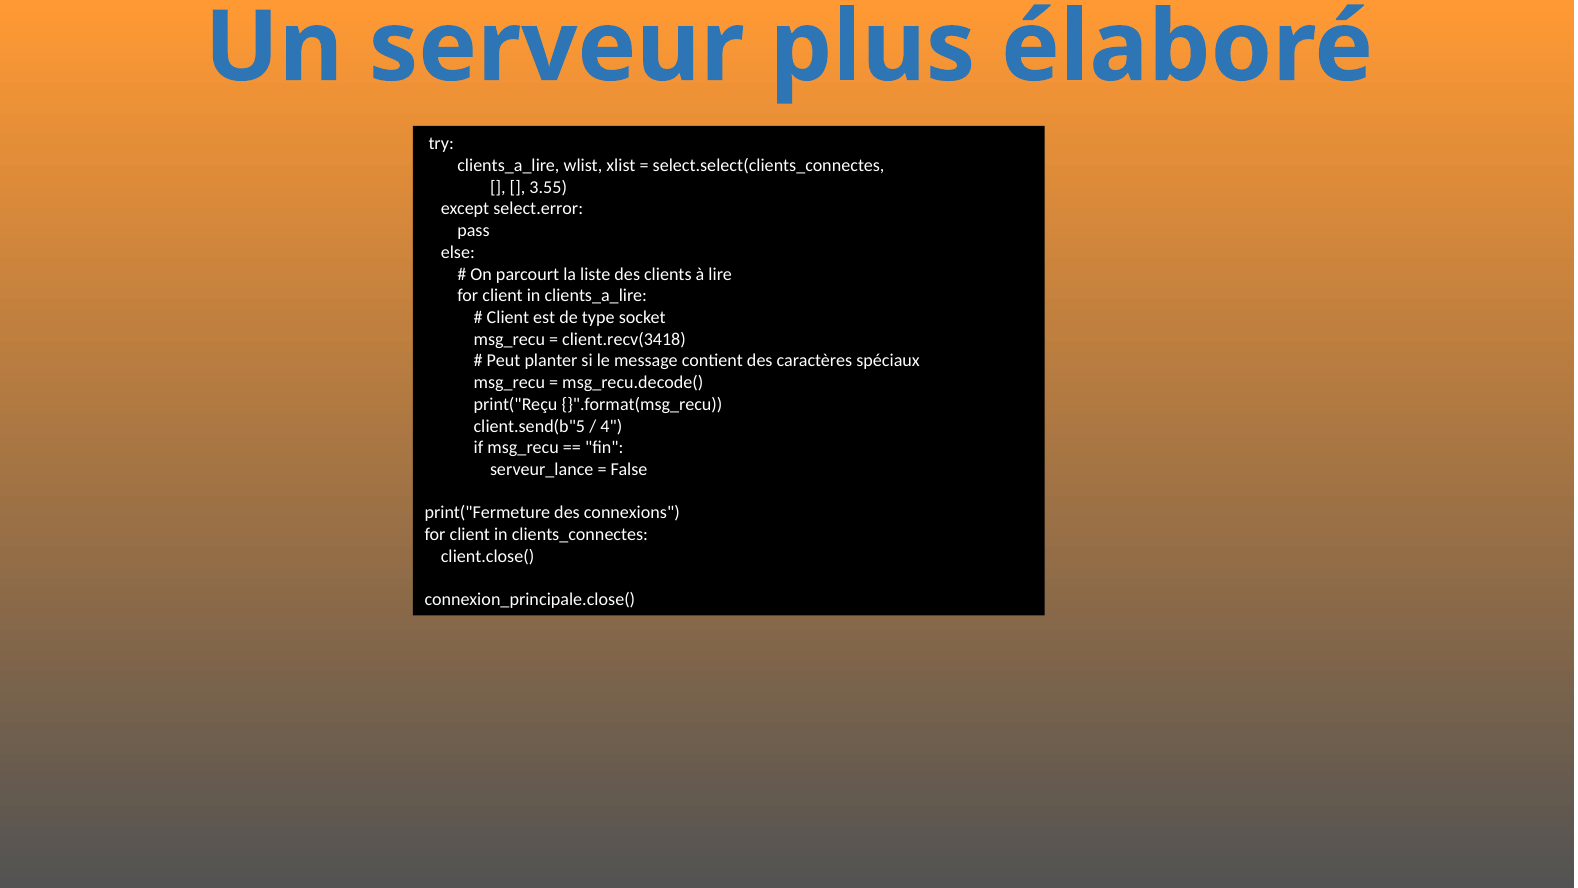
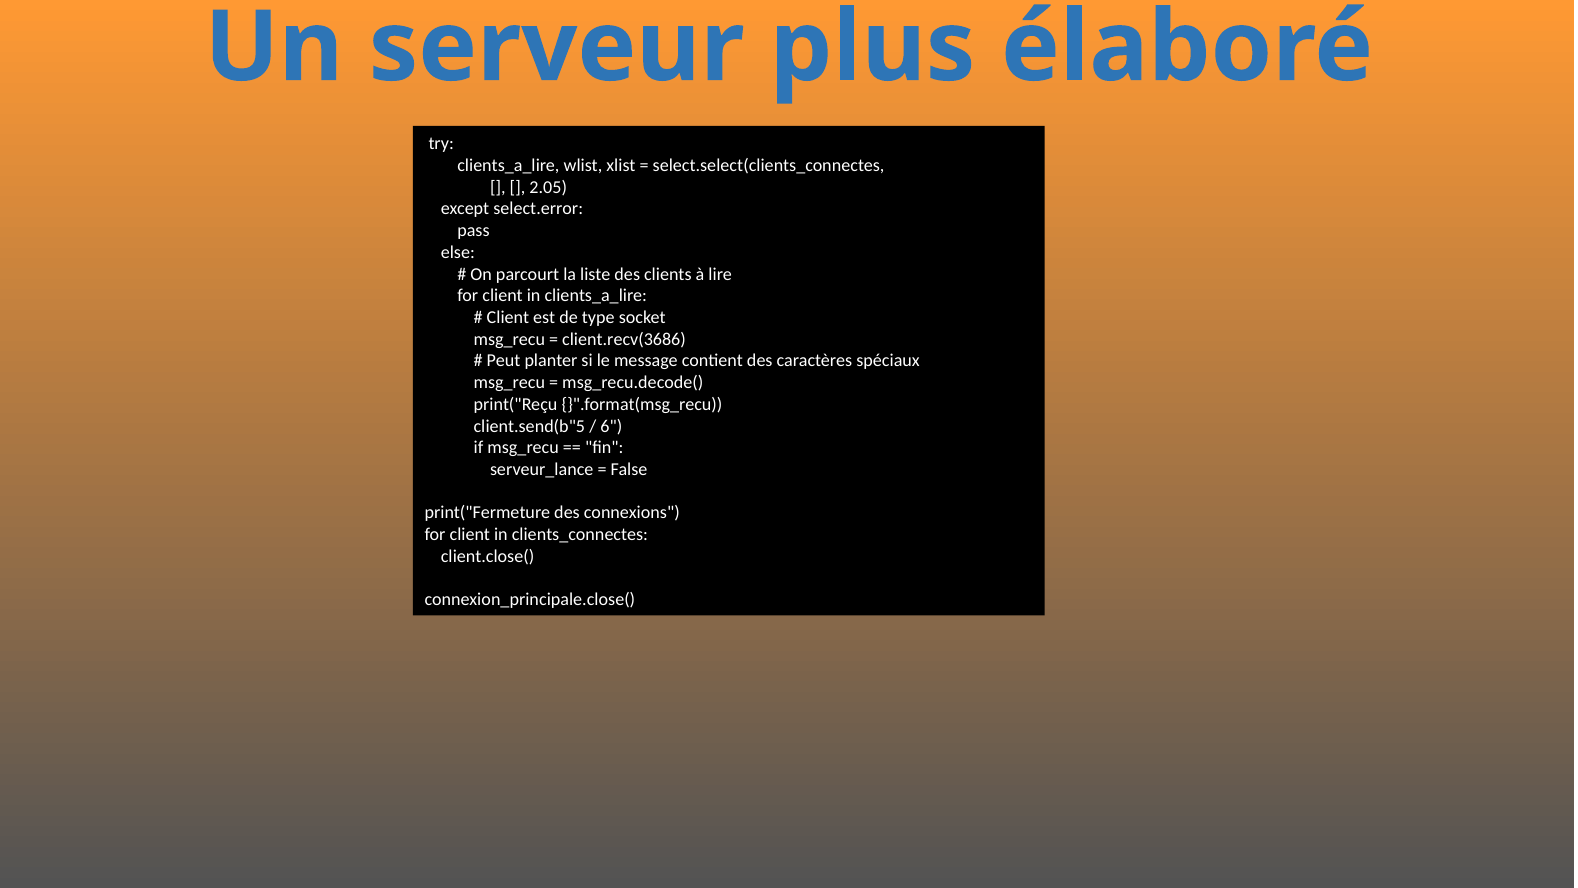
3.55: 3.55 -> 2.05
client.recv(3418: client.recv(3418 -> client.recv(3686
4: 4 -> 6
